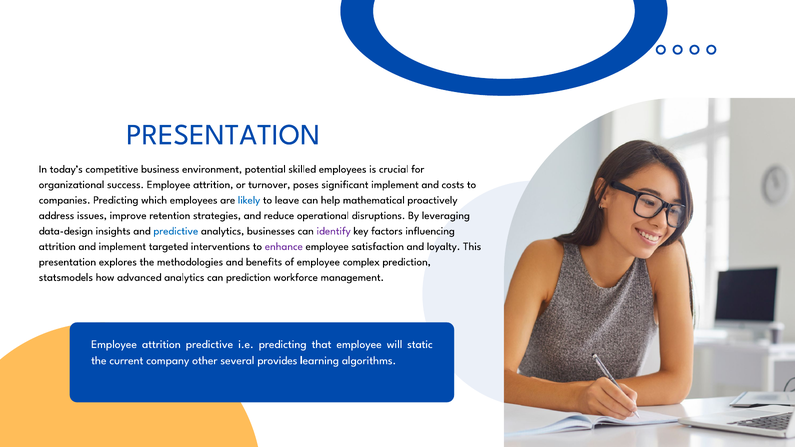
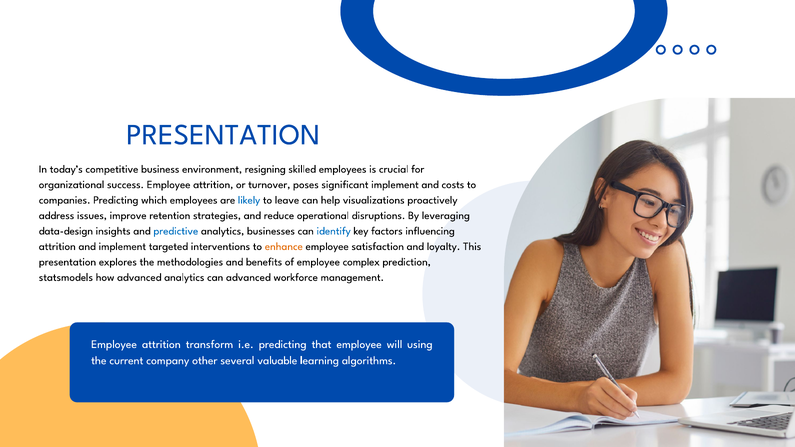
potential: potential -> resigning
mathematical: mathematical -> visualizations
identify colour: purple -> blue
enhance colour: purple -> orange
can prediction: prediction -> advanced
attrition predictive: predictive -> transform
static: static -> using
provides: provides -> valuable
